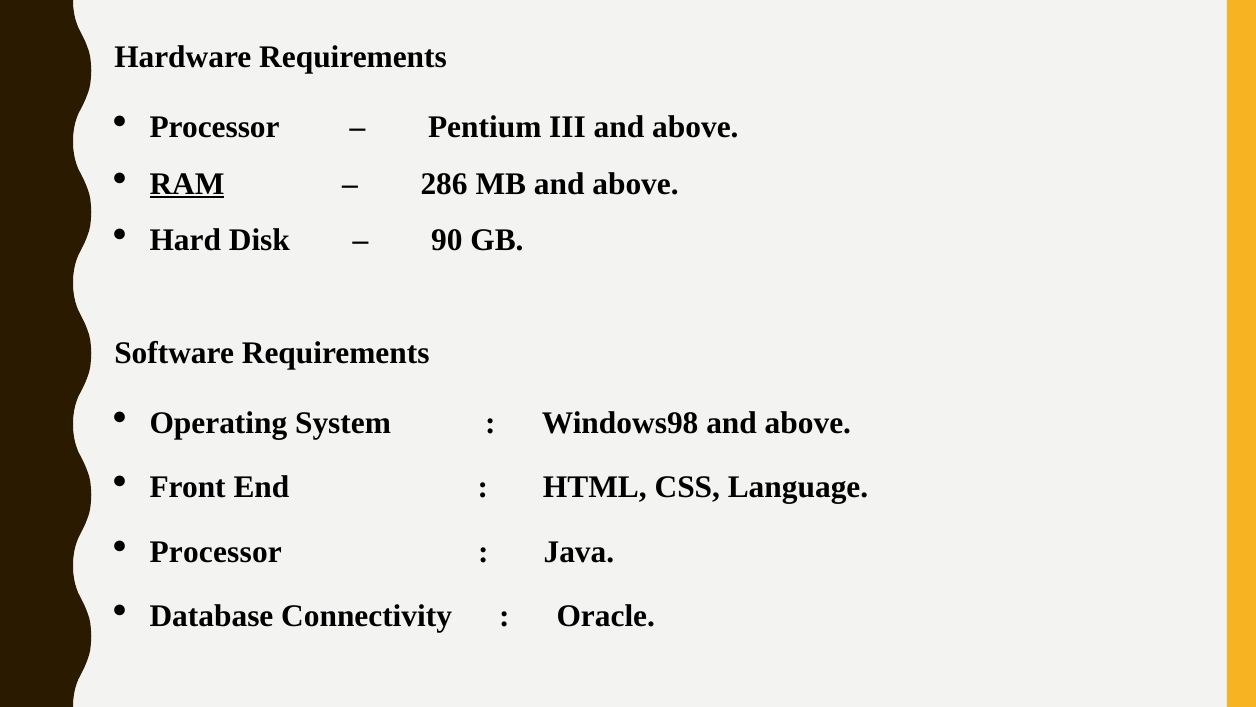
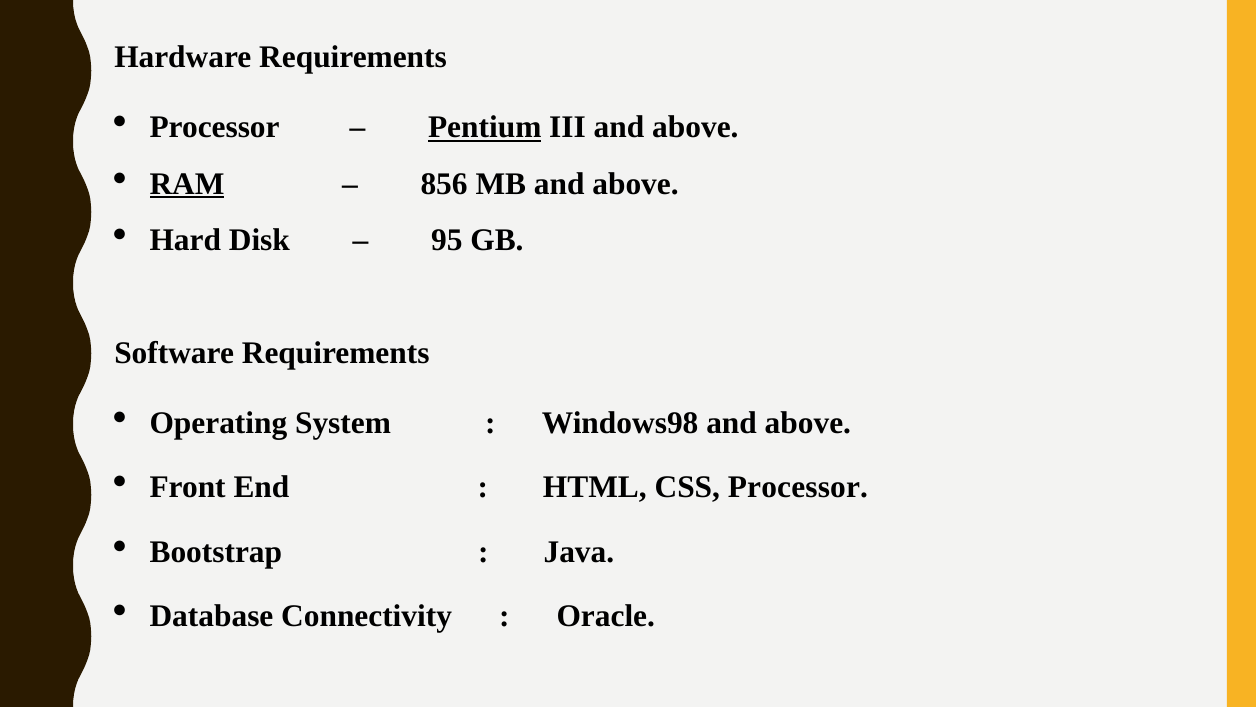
Pentium underline: none -> present
286: 286 -> 856
90: 90 -> 95
CSS Language: Language -> Processor
Processor at (216, 552): Processor -> Bootstrap
